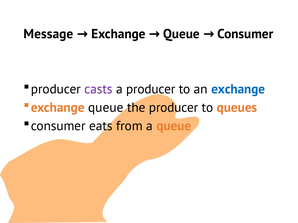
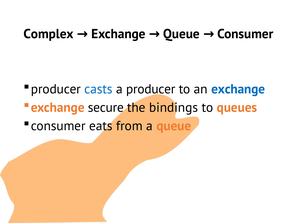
Message: Message -> Complex
casts colour: purple -> blue
queue at (106, 108): queue -> secure
the producer: producer -> bindings
